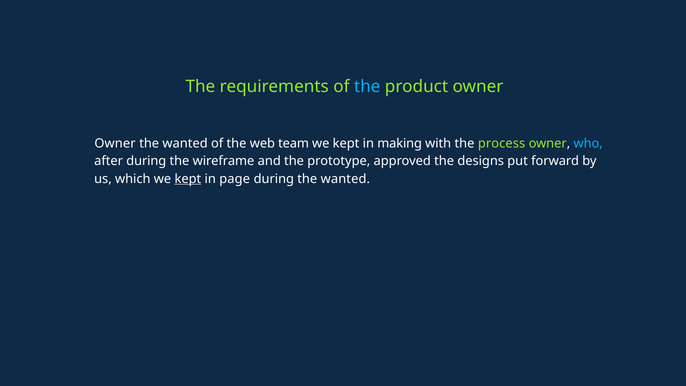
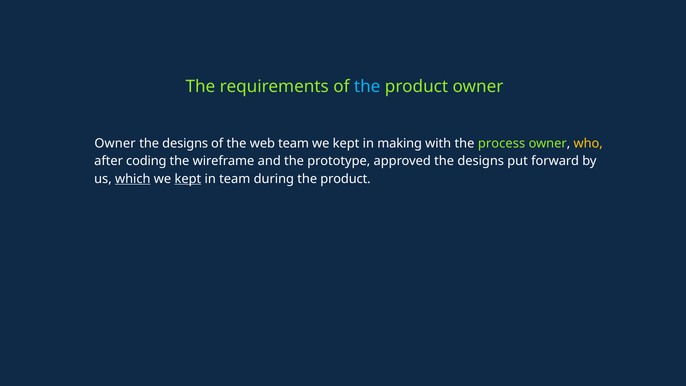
wanted at (185, 143): wanted -> designs
who colour: light blue -> yellow
after during: during -> coding
which underline: none -> present
in page: page -> team
during the wanted: wanted -> product
